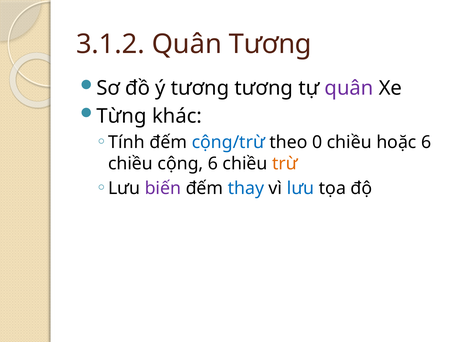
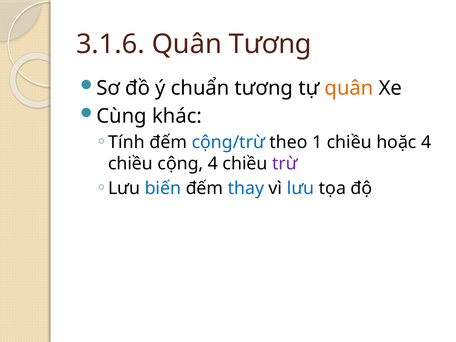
3.1.2: 3.1.2 -> 3.1.6
ý tương: tương -> chuẩn
quân at (349, 88) colour: purple -> orange
Từng: Từng -> Cùng
0: 0 -> 1
hoặc 6: 6 -> 4
cộng 6: 6 -> 4
trừ colour: orange -> purple
biến colour: purple -> blue
